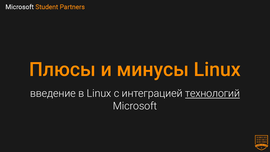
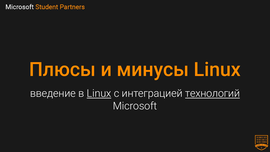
Linux at (99, 93) underline: none -> present
